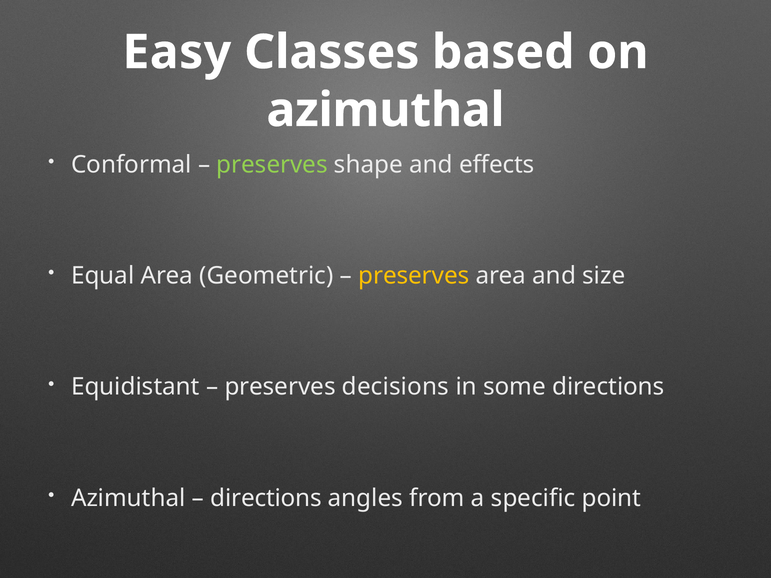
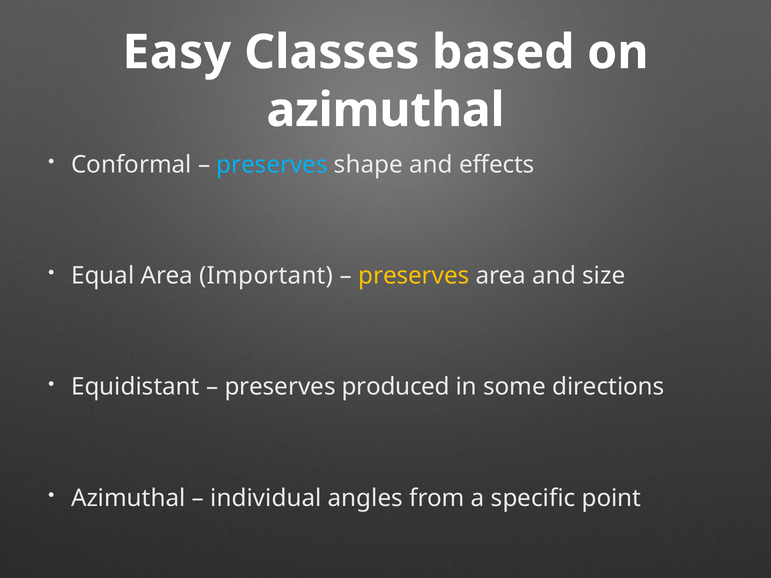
preserves at (272, 165) colour: light green -> light blue
Geometric: Geometric -> Important
decisions: decisions -> produced
directions at (266, 498): directions -> individual
